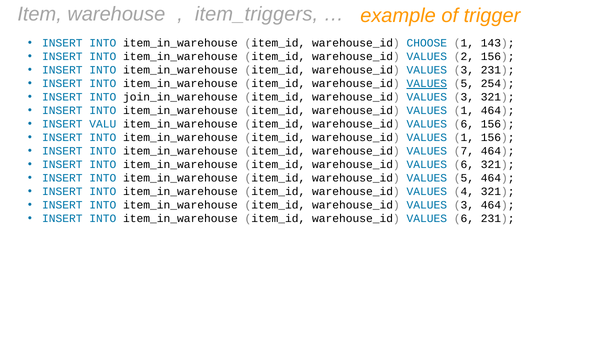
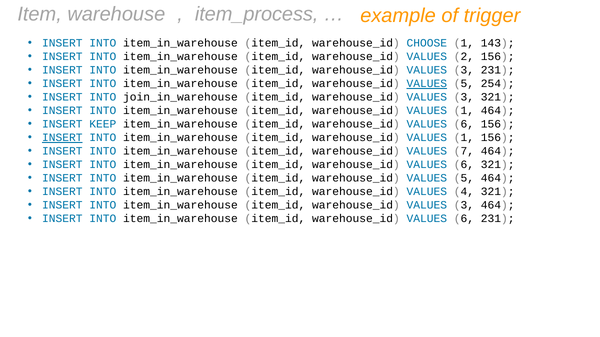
item_triggers: item_triggers -> item_process
VALU: VALU -> KEEP
INSERT at (62, 138) underline: none -> present
